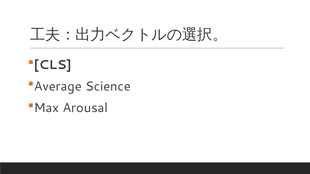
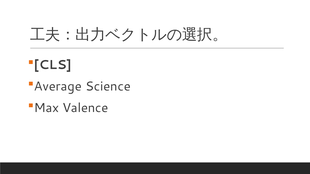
Arousal: Arousal -> Valence
